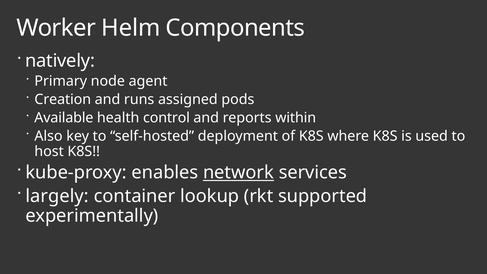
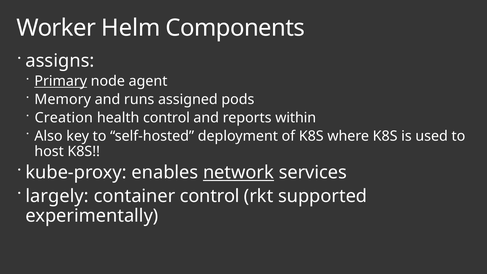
natively: natively -> assigns
Primary underline: none -> present
Creation: Creation -> Memory
Available: Available -> Creation
container lookup: lookup -> control
